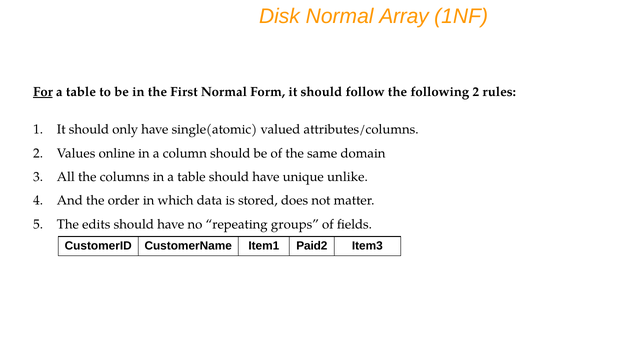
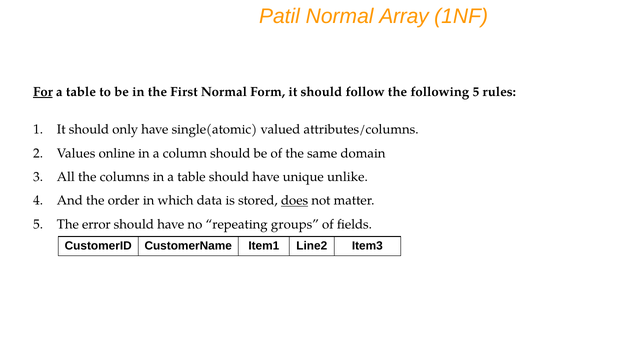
Disk: Disk -> Patil
following 2: 2 -> 5
does underline: none -> present
edits: edits -> error
Paid2: Paid2 -> Line2
